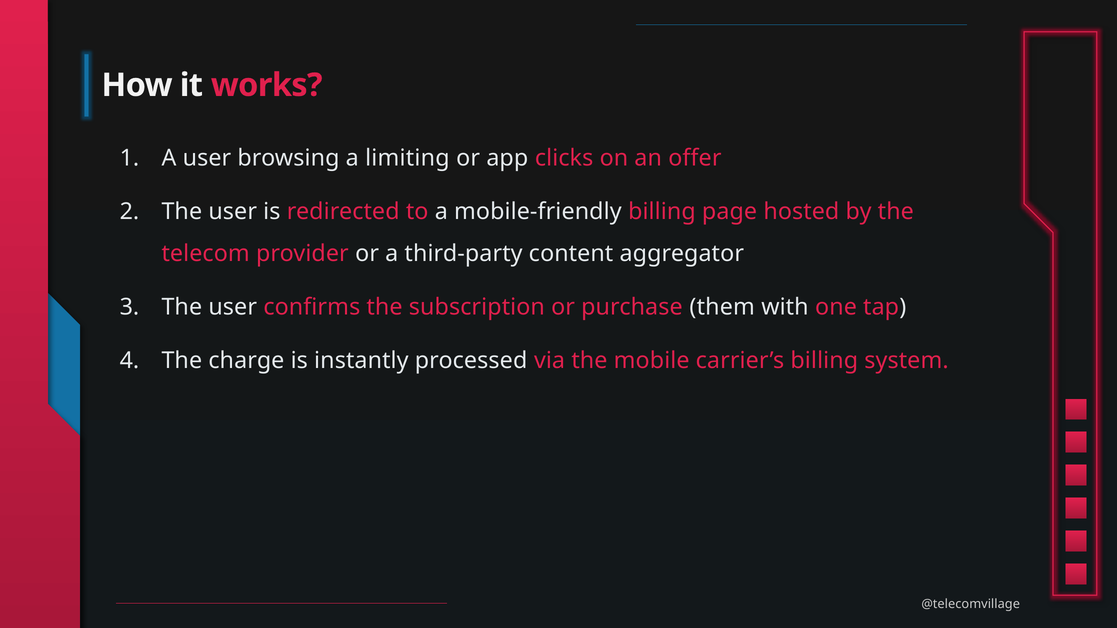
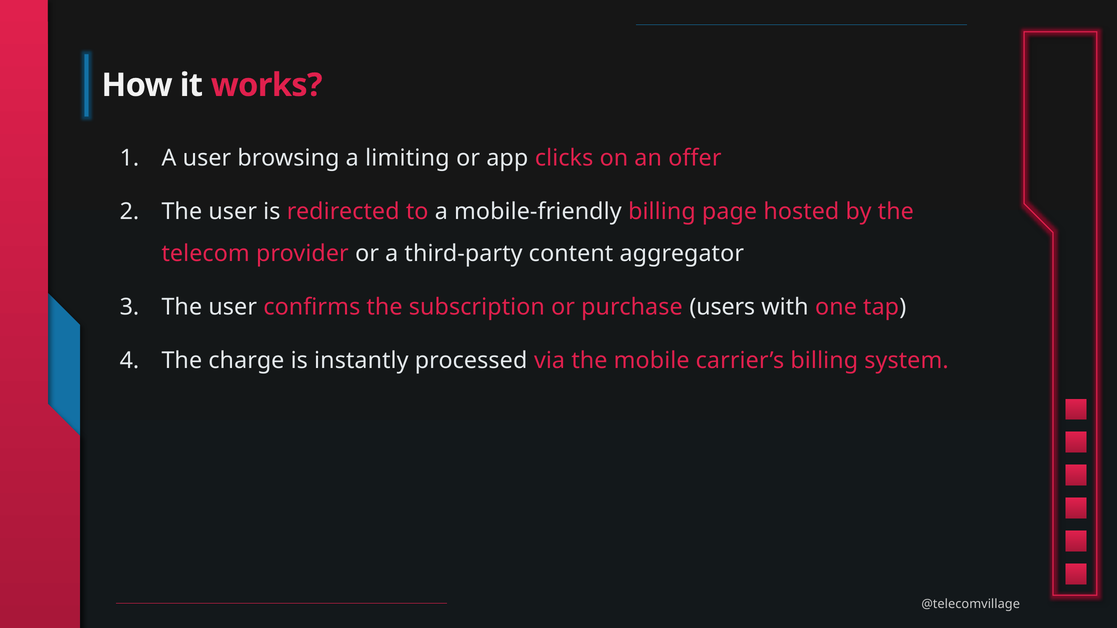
them: them -> users
